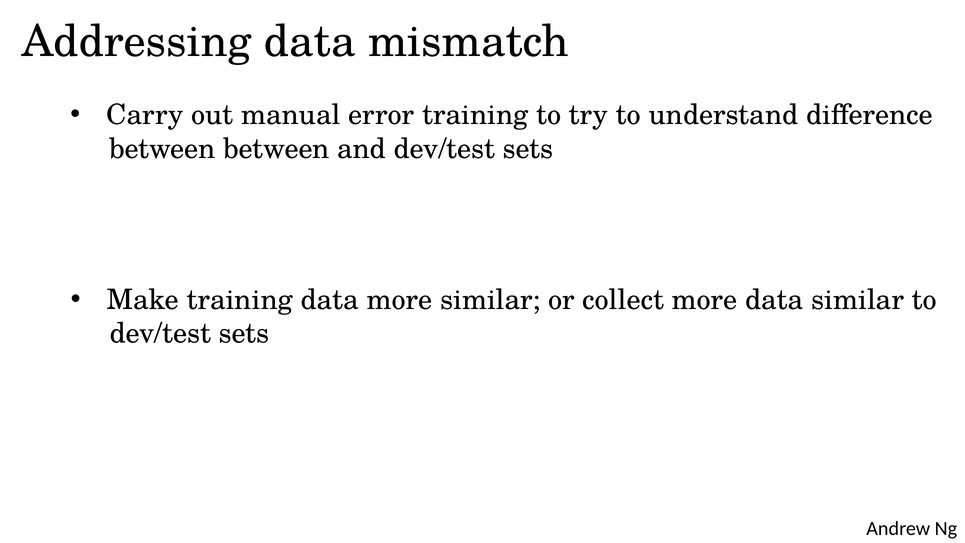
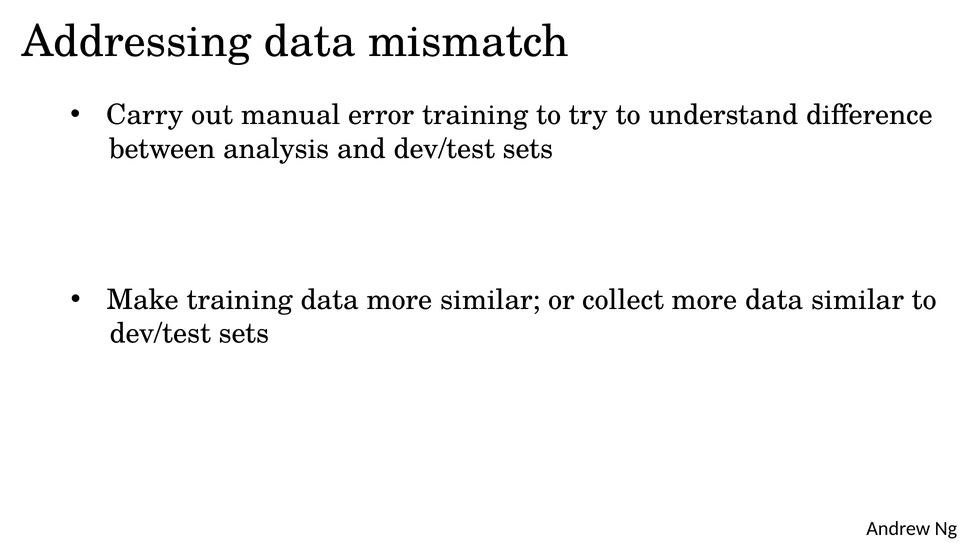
between between: between -> analysis
